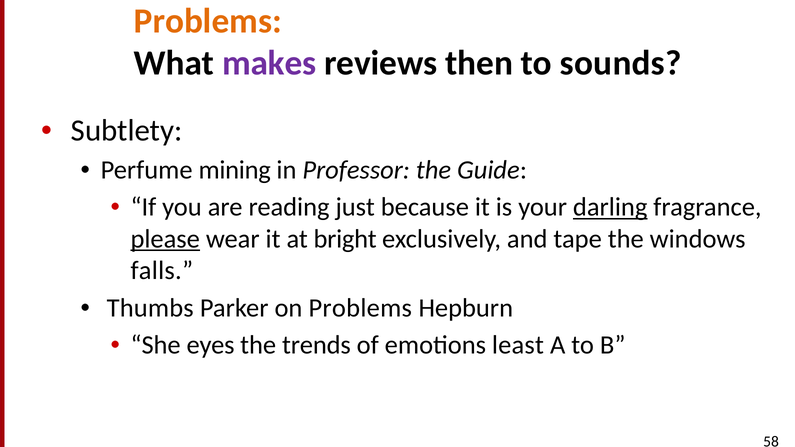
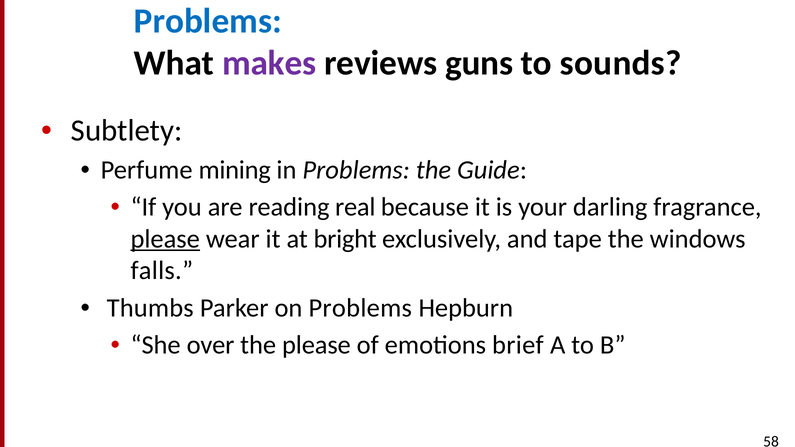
Problems at (208, 21) colour: orange -> blue
then: then -> guns
in Professor: Professor -> Problems
just: just -> real
darling underline: present -> none
eyes: eyes -> over
the trends: trends -> please
least: least -> brief
